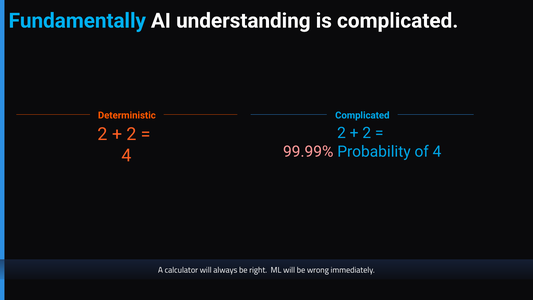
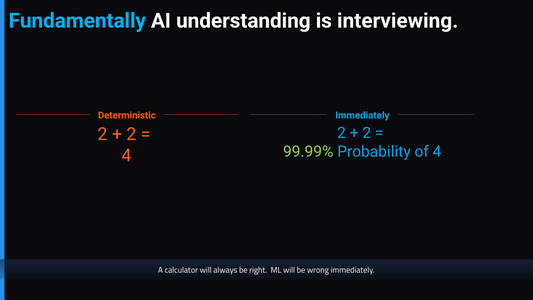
is complicated: complicated -> interviewing
Deterministic Complicated: Complicated -> Immediately
99.99% colour: pink -> light green
